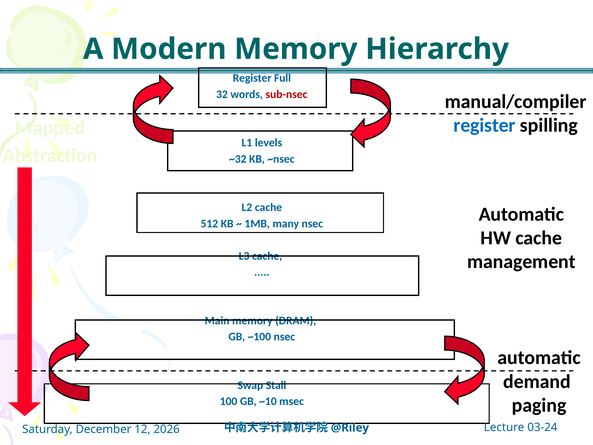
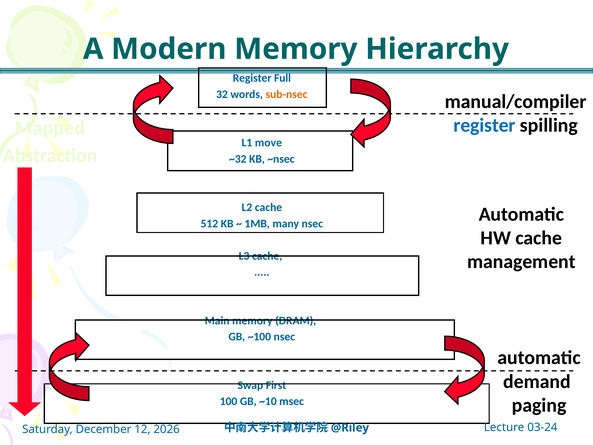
sub-nsec colour: red -> orange
levels: levels -> move
Stall: Stall -> First
